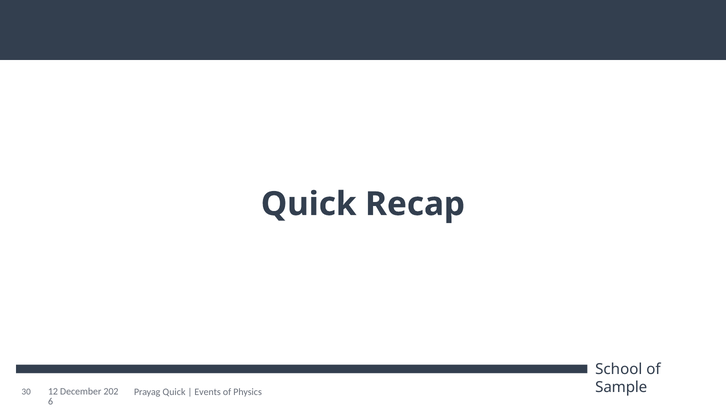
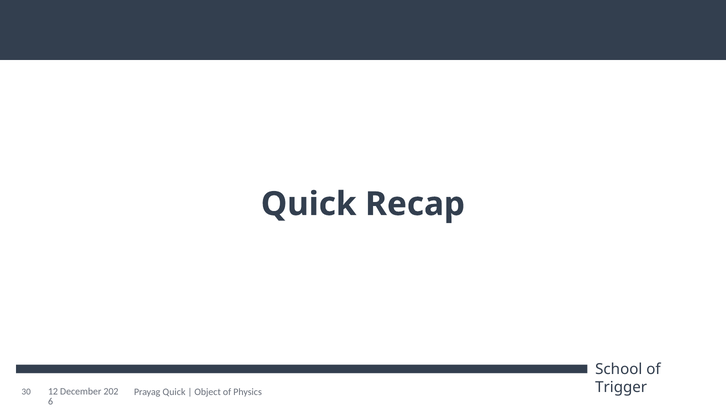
Sample: Sample -> Trigger
Events: Events -> Object
